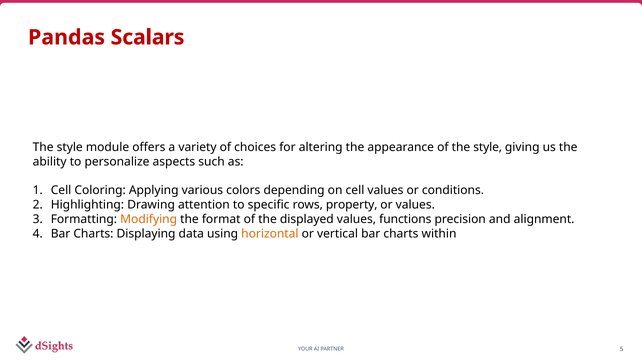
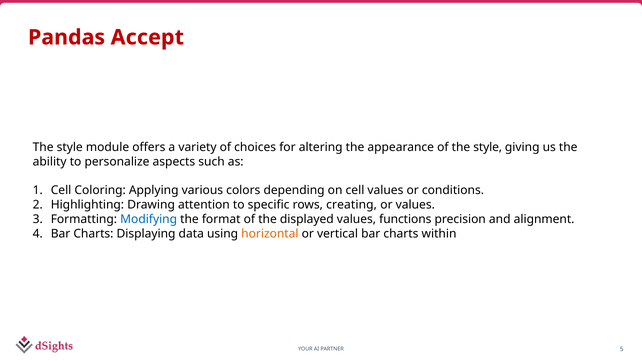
Scalars: Scalars -> Accept
property: property -> creating
Modifying colour: orange -> blue
